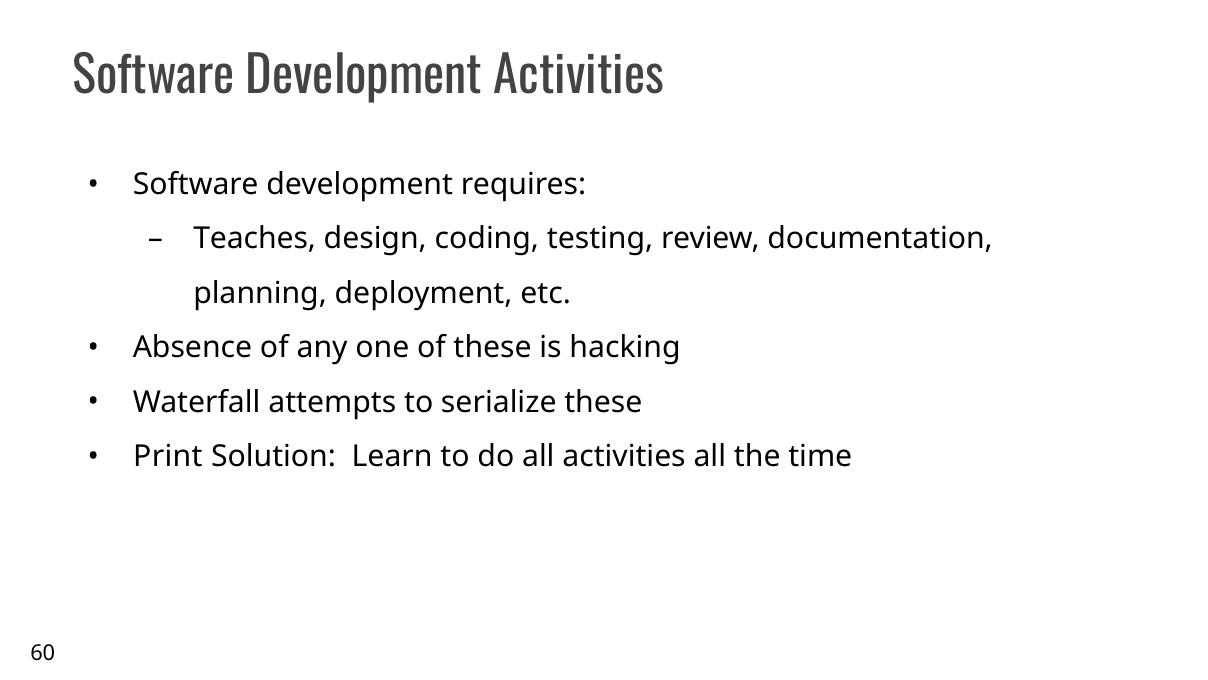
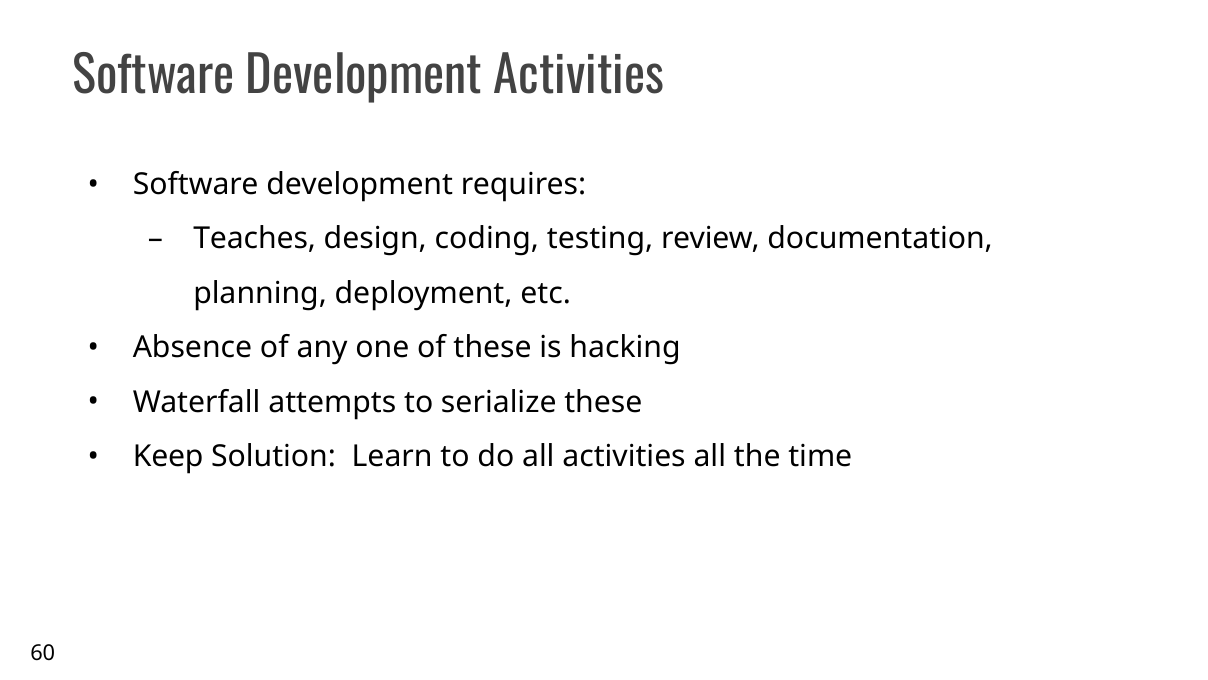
Print: Print -> Keep
